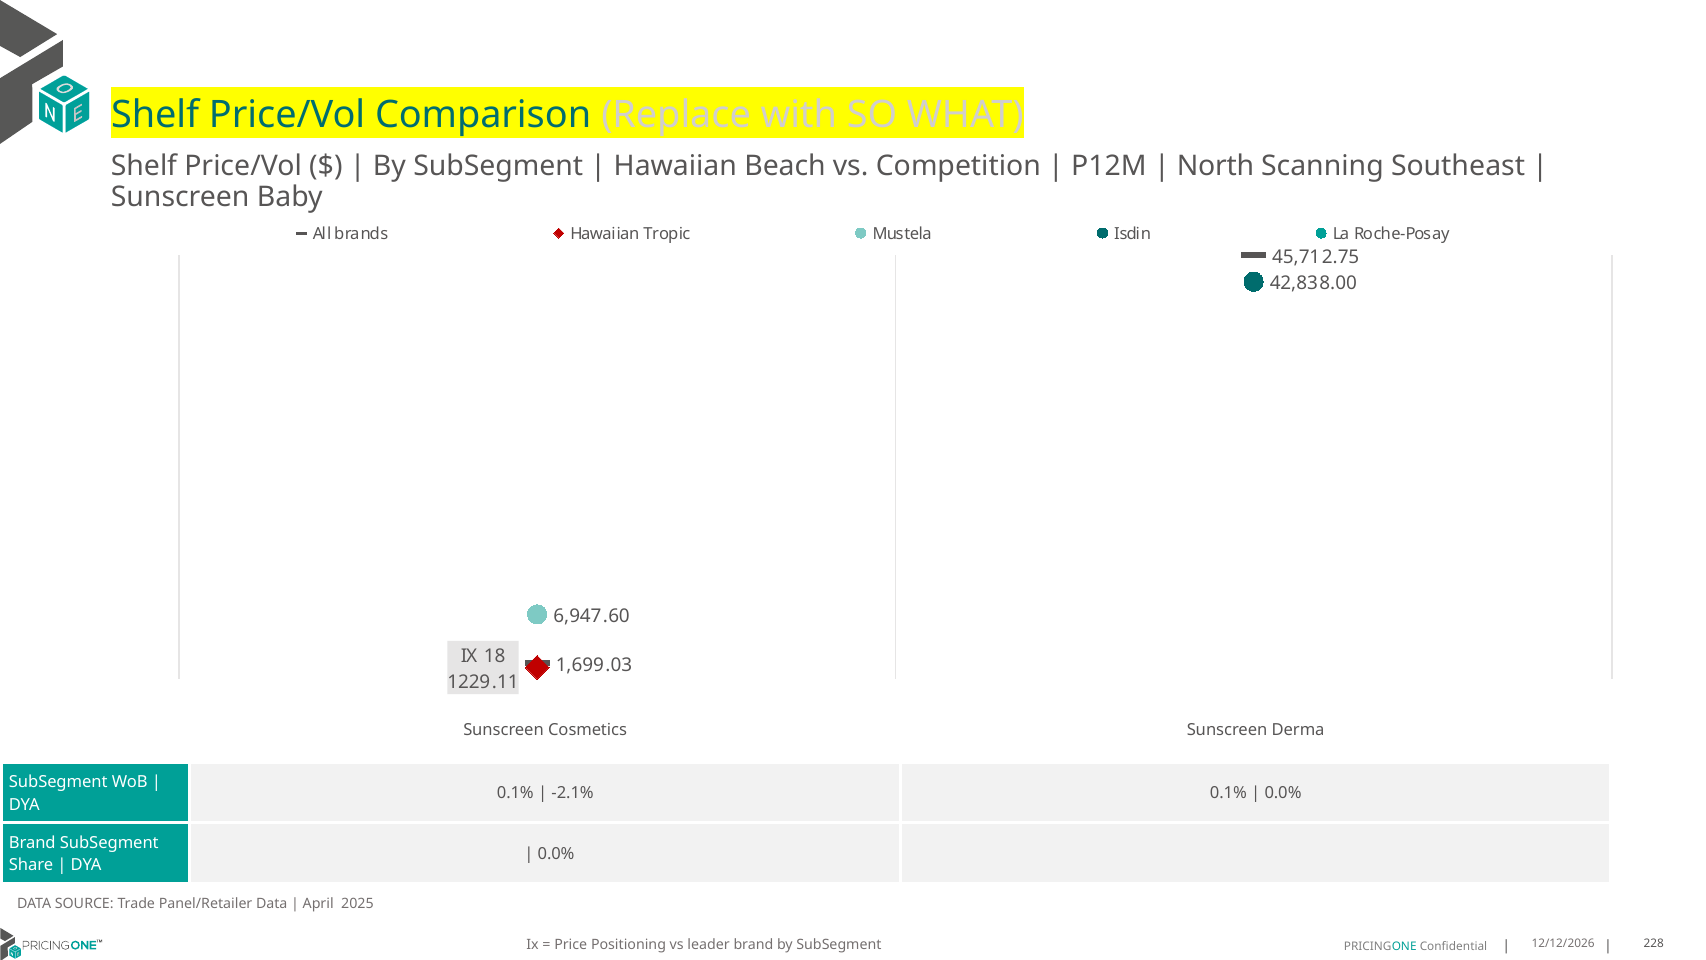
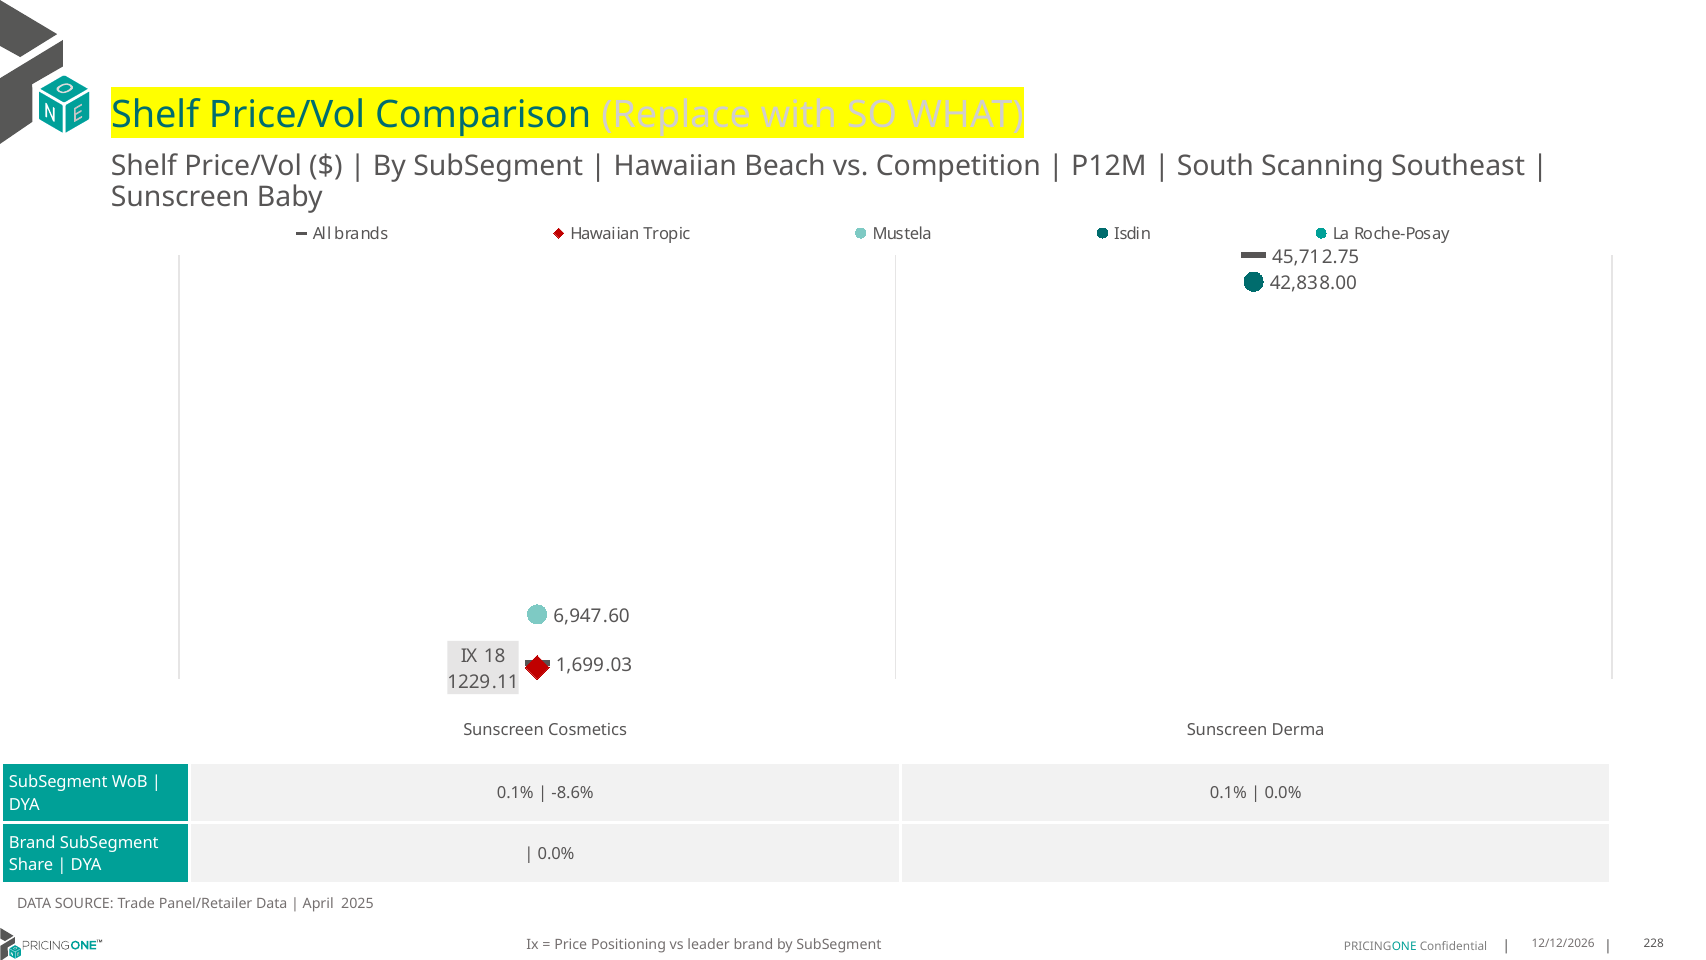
North: North -> South
-2.1%: -2.1% -> -8.6%
